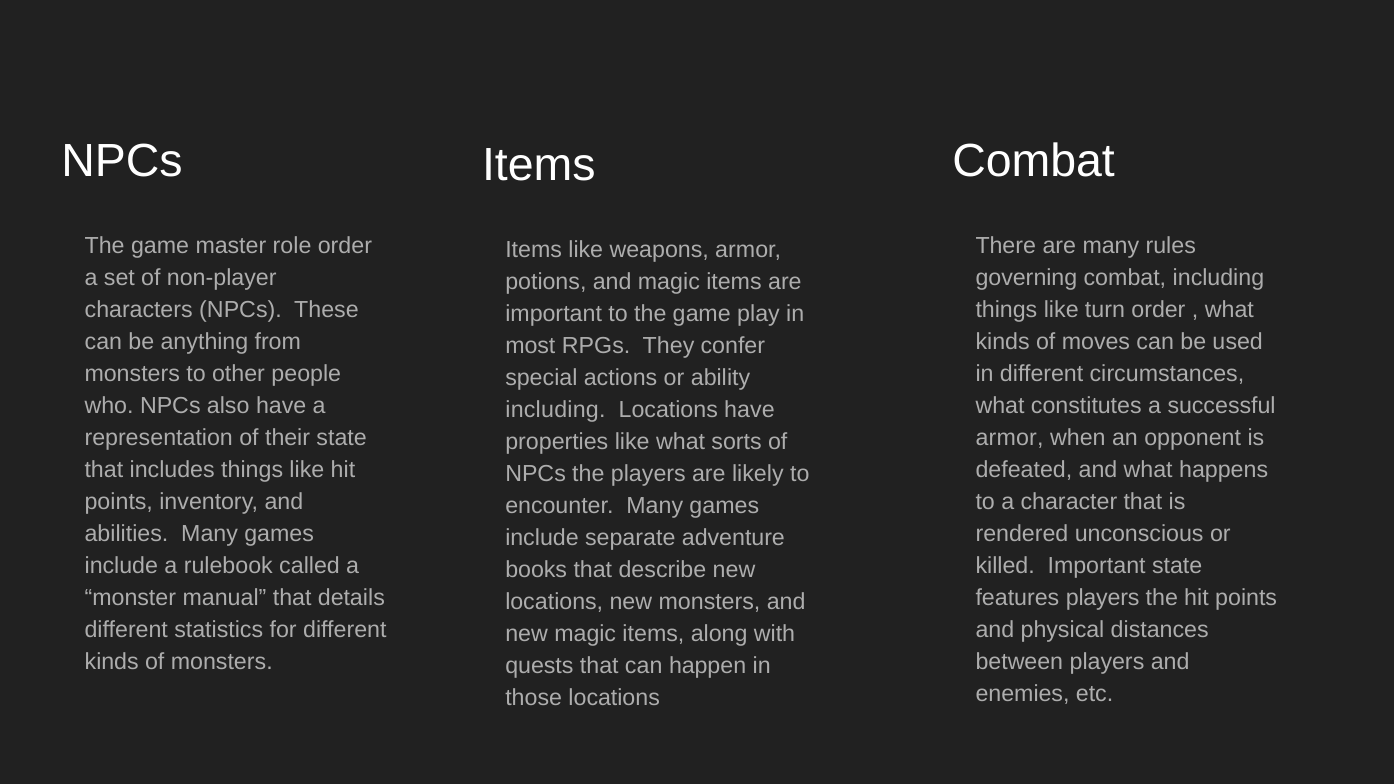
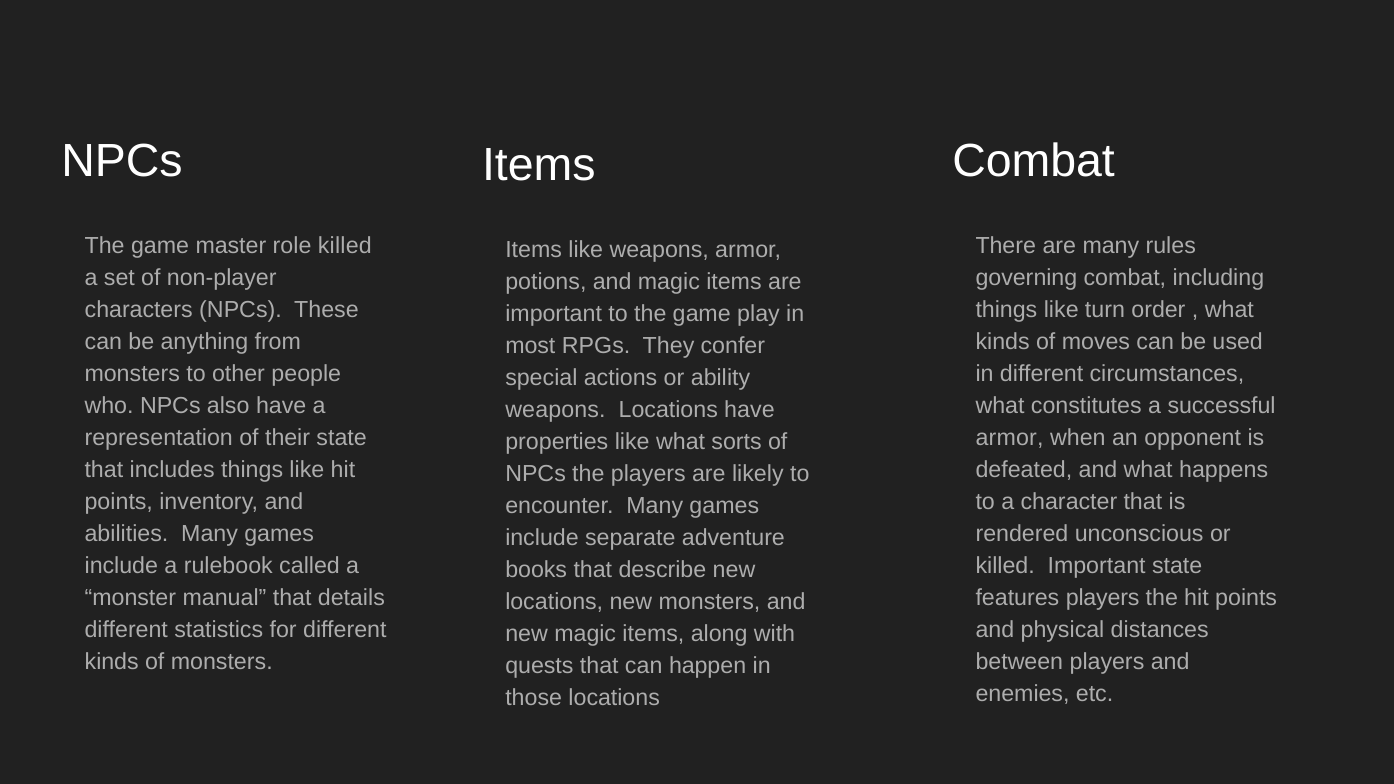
role order: order -> killed
including at (555, 410): including -> weapons
